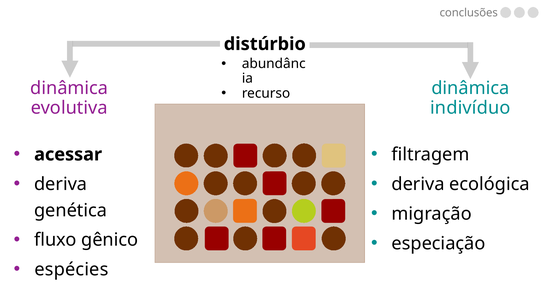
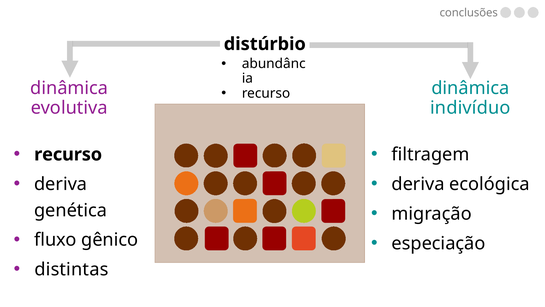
acessar at (68, 154): acessar -> recurso
espécies: espécies -> distintas
